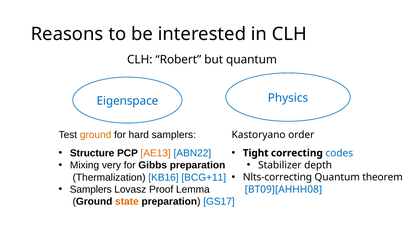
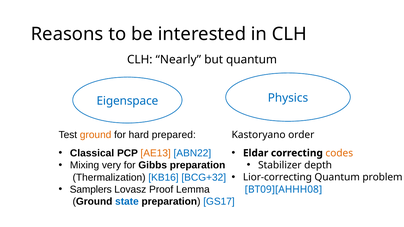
Robert: Robert -> Nearly
hard samplers: samplers -> prepared
Tight: Tight -> Eldar
codes colour: blue -> orange
Structure: Structure -> Classical
Nlts-correcting: Nlts-correcting -> Lior-correcting
theorem: theorem -> problem
BCG+11: BCG+11 -> BCG+32
state colour: orange -> blue
